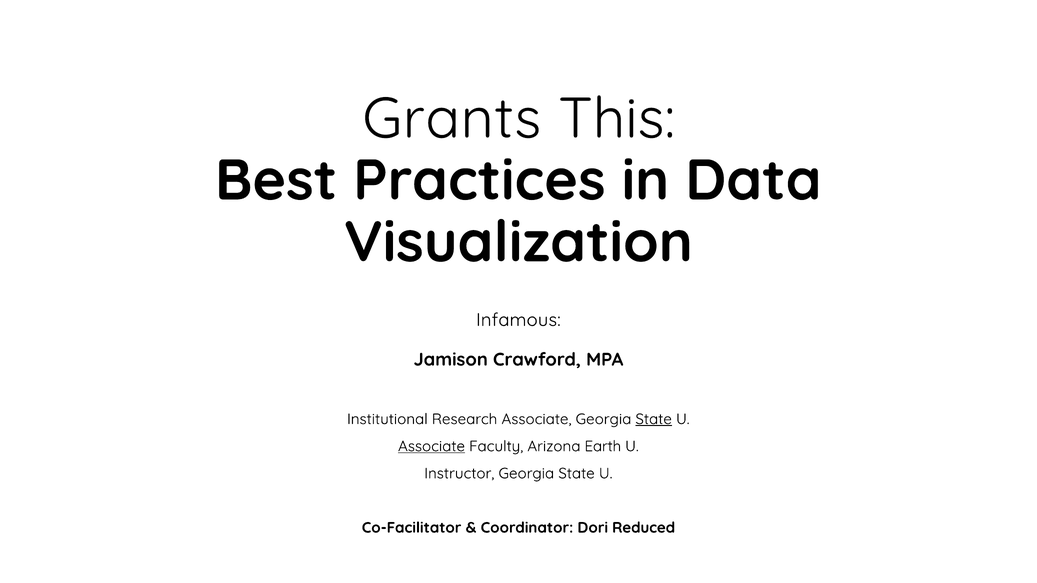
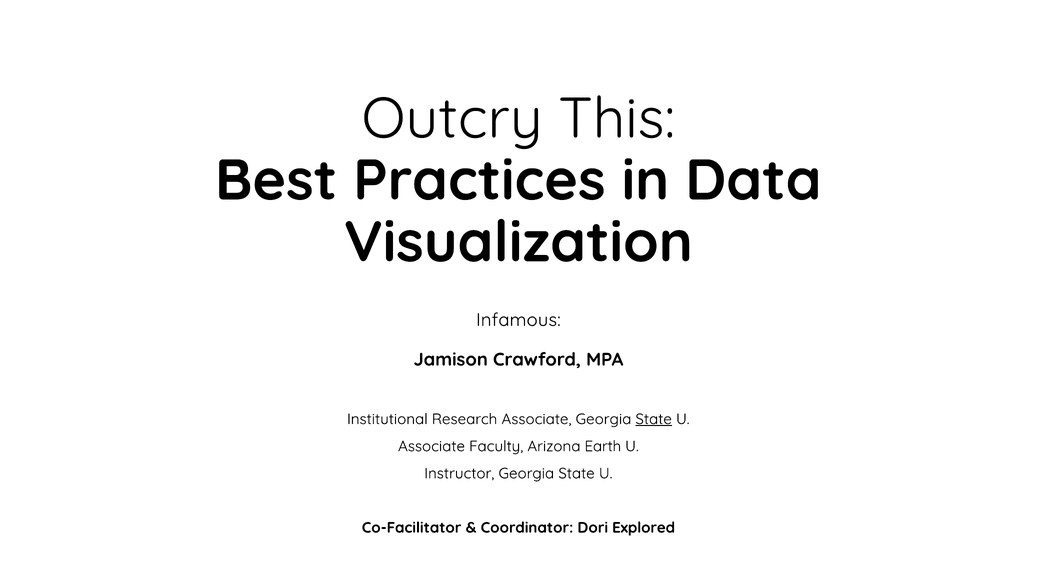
Grants: Grants -> Outcry
Associate at (432, 446) underline: present -> none
Reduced: Reduced -> Explored
